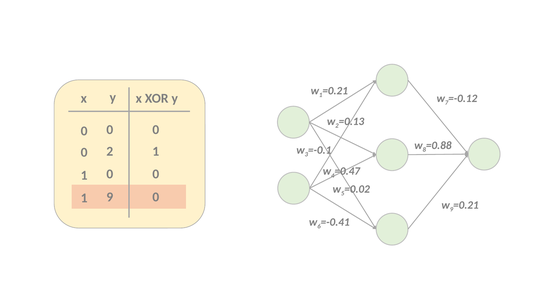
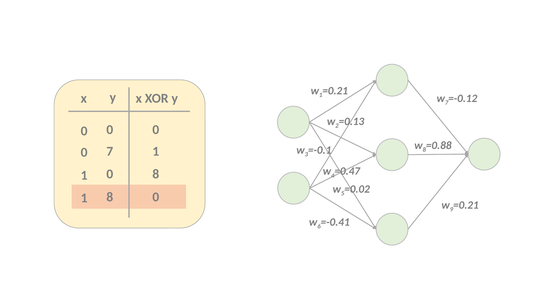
0 2: 2 -> 7
1 0 0: 0 -> 8
1 9: 9 -> 8
